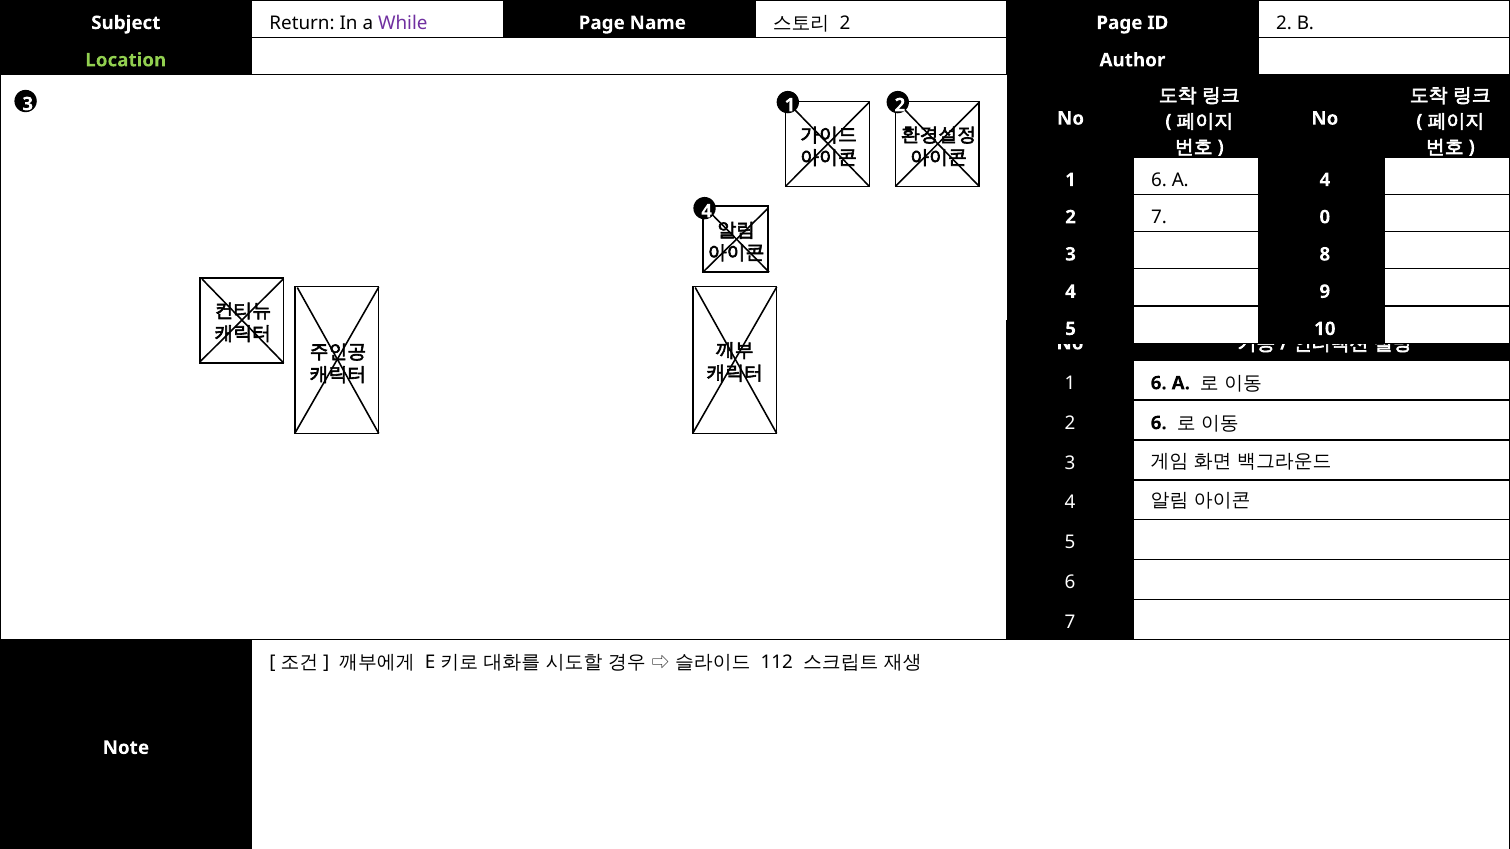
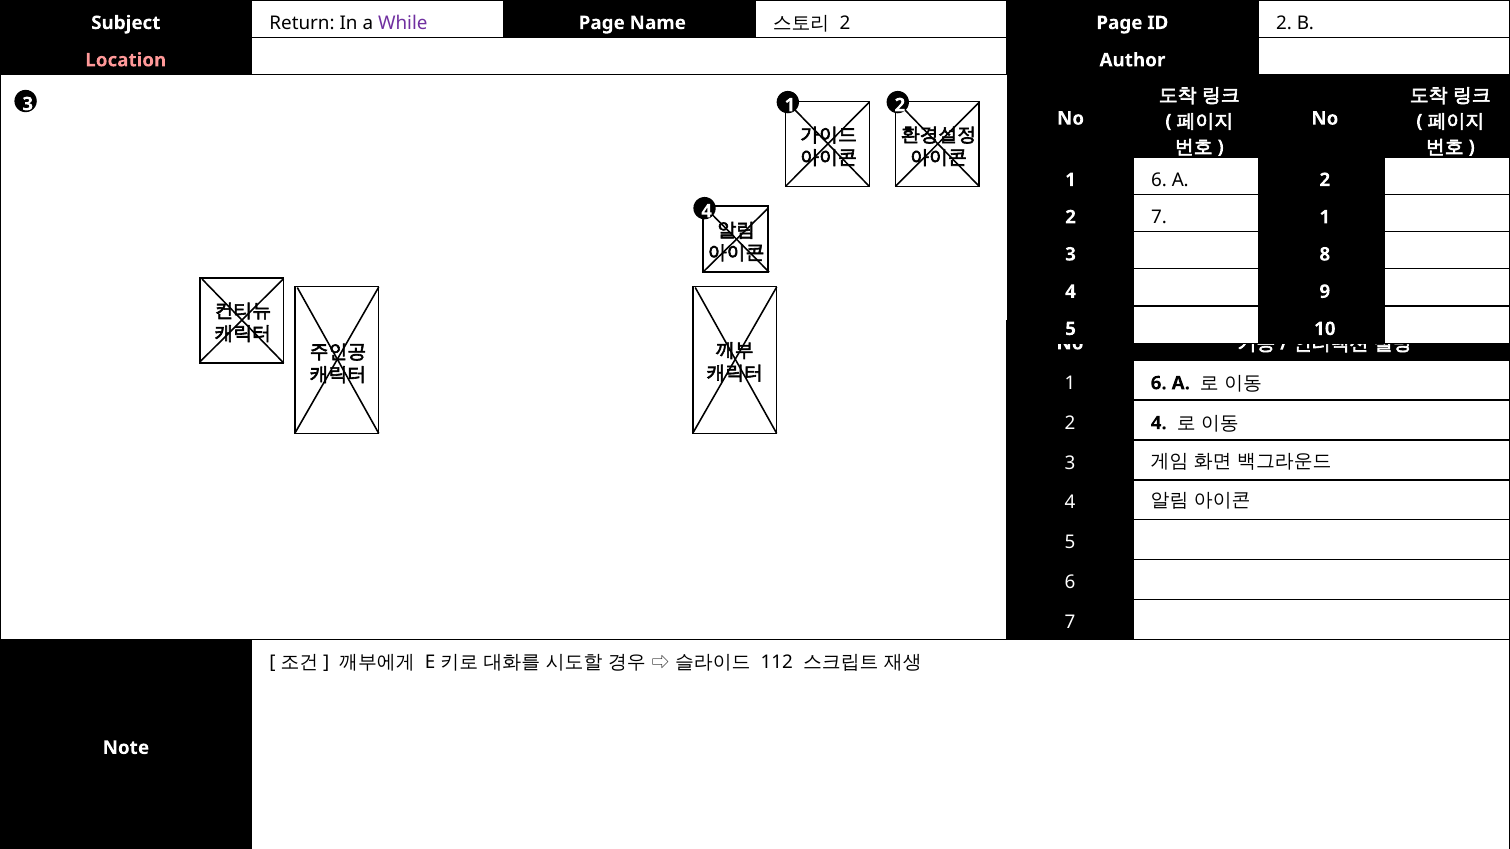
Location colour: light green -> pink
A 4: 4 -> 2
7 0: 0 -> 1
2 6: 6 -> 4
